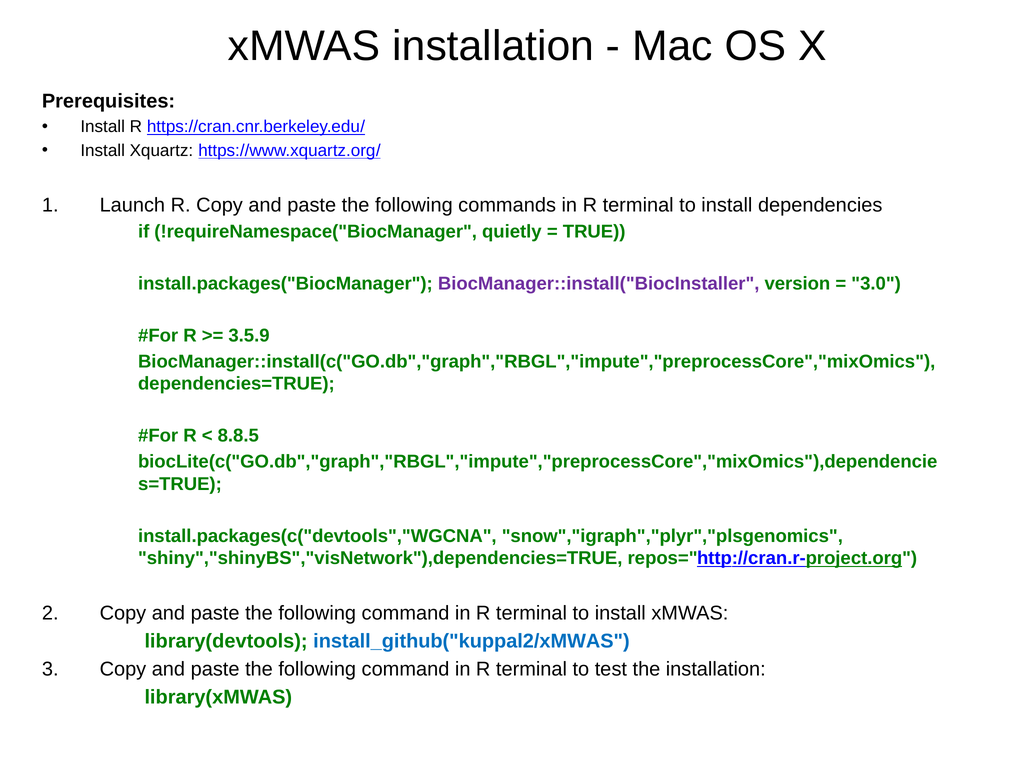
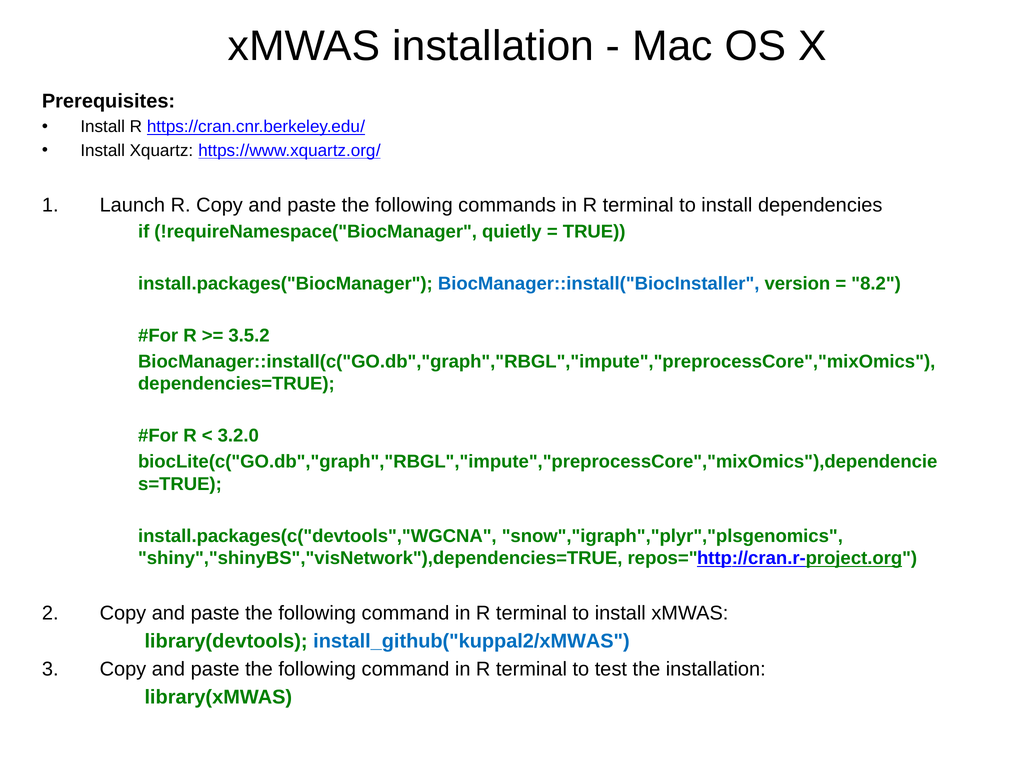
BiocManager::install("BiocInstaller colour: purple -> blue
3.0: 3.0 -> 8.2
3.5.9: 3.5.9 -> 3.5.2
8.8.5: 8.8.5 -> 3.2.0
